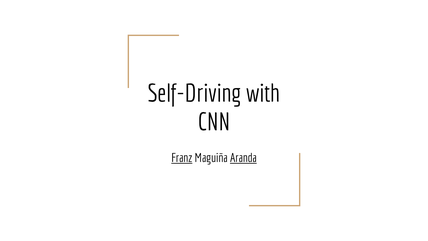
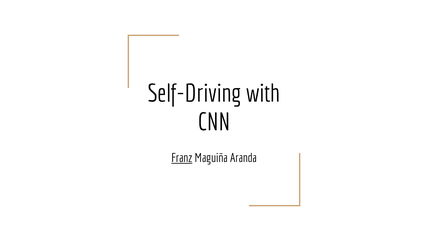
Aranda underline: present -> none
